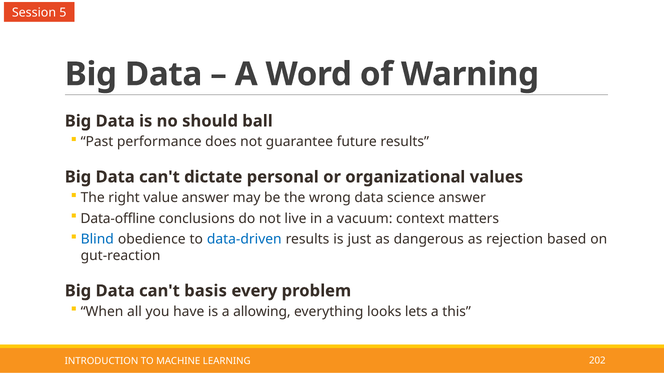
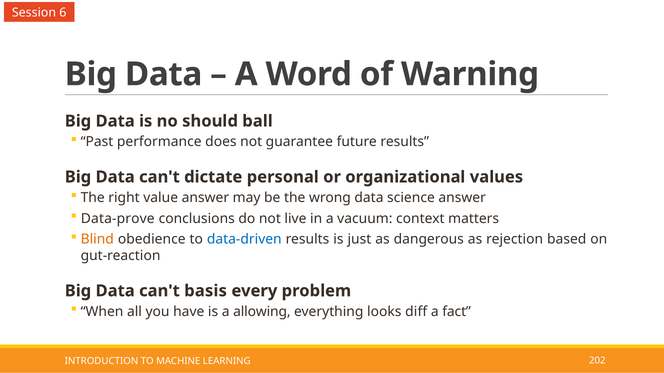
5: 5 -> 6
Data-offline: Data-offline -> Data-prove
Blind colour: blue -> orange
lets: lets -> diff
this: this -> fact
